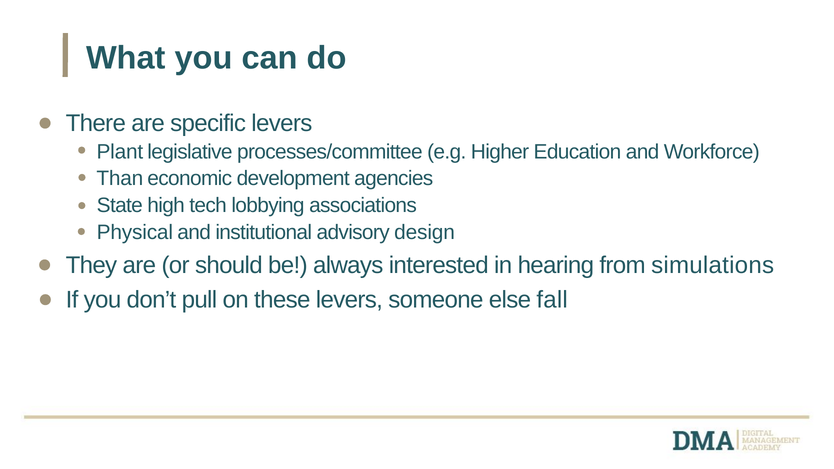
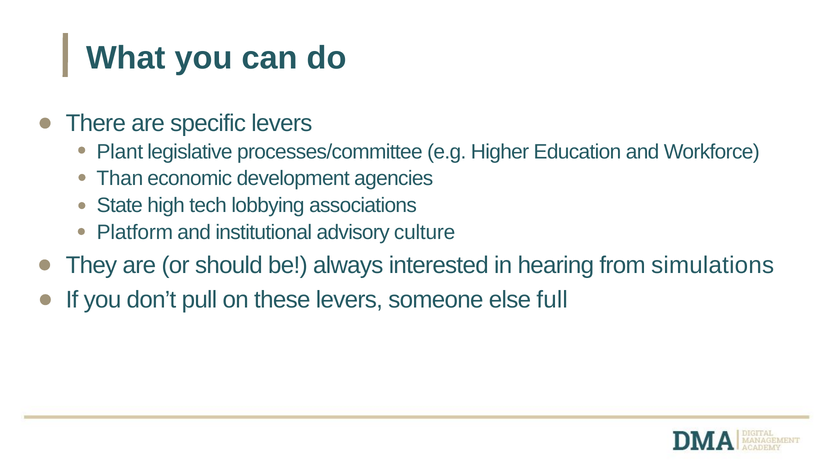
Physical: Physical -> Platform
design: design -> culture
fall: fall -> full
